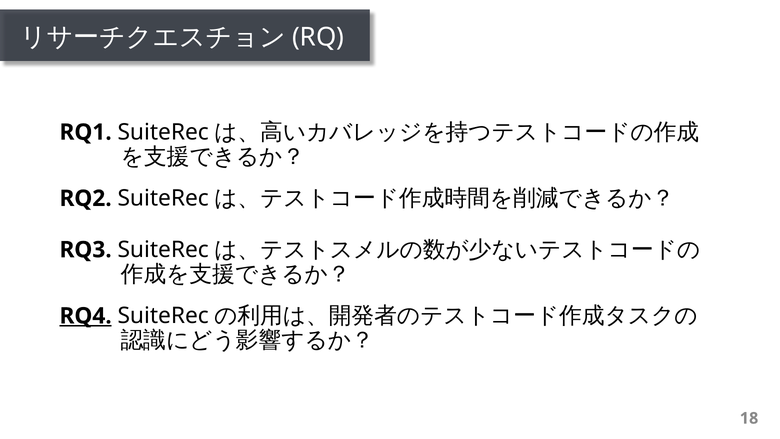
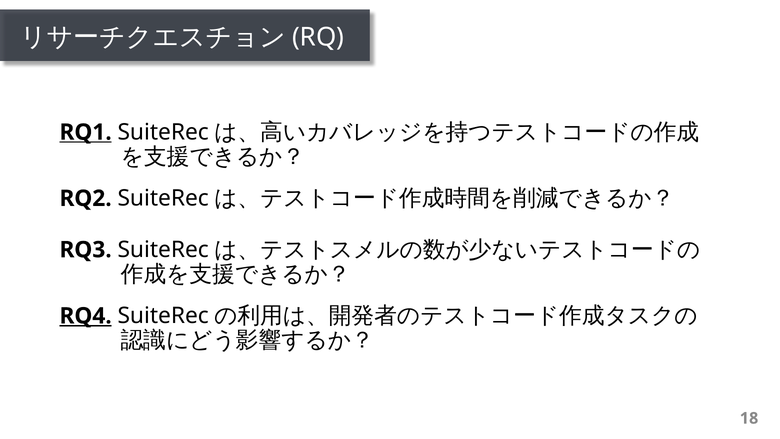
RQ1 underline: none -> present
